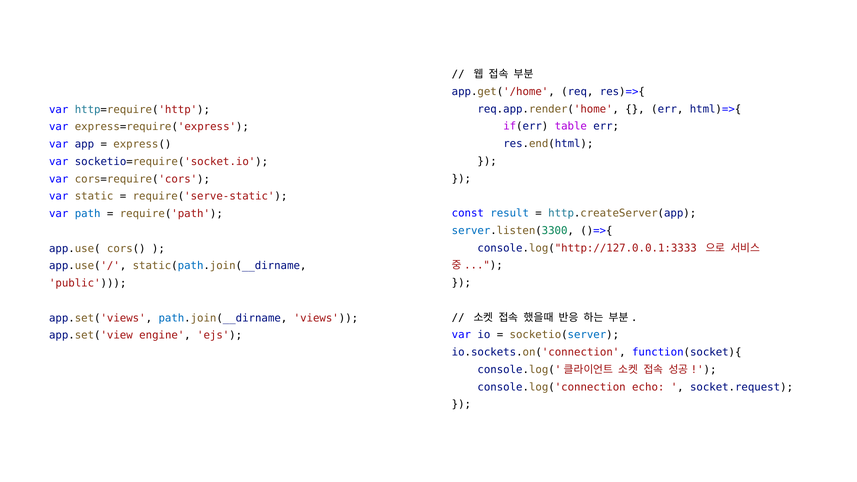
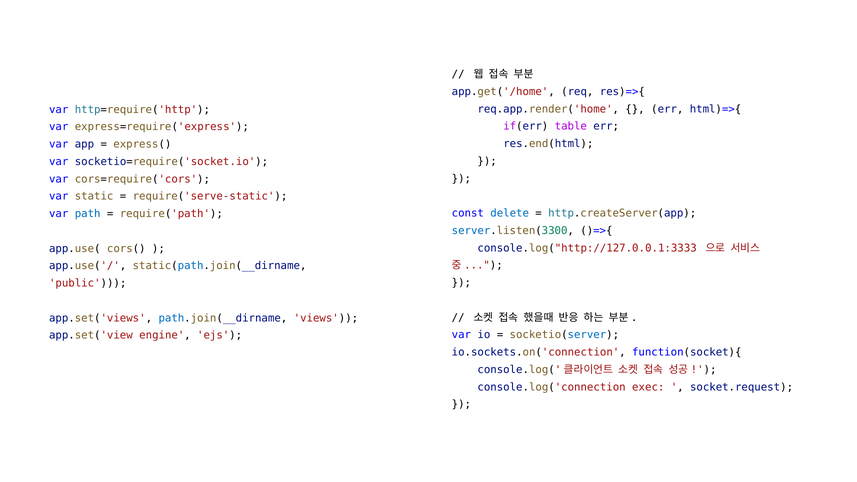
result: result -> delete
echo: echo -> exec
